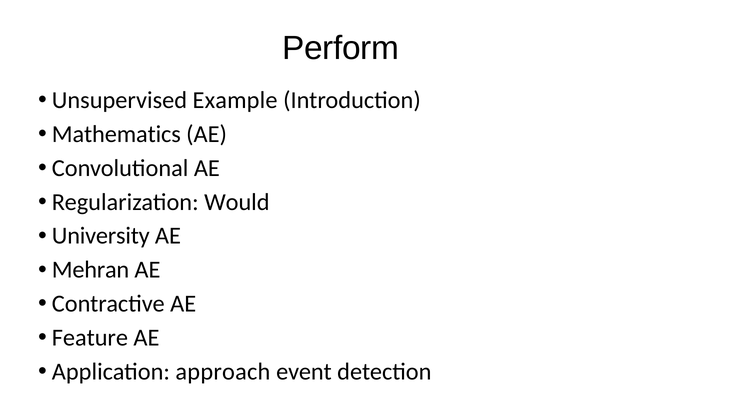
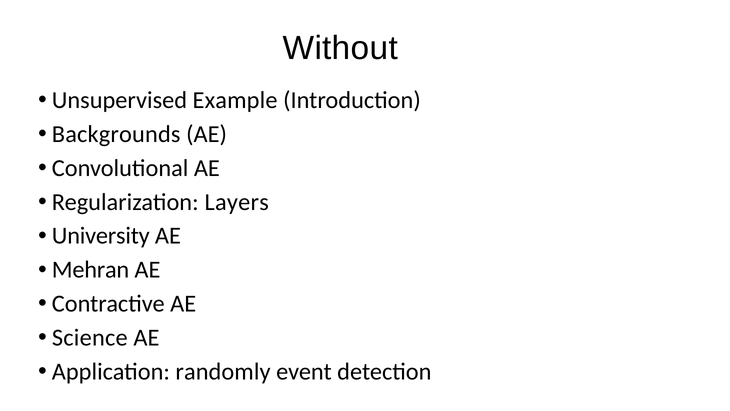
Perform: Perform -> Without
Mathematics: Mathematics -> Backgrounds
Would: Would -> Layers
Feature: Feature -> Science
approach: approach -> randomly
